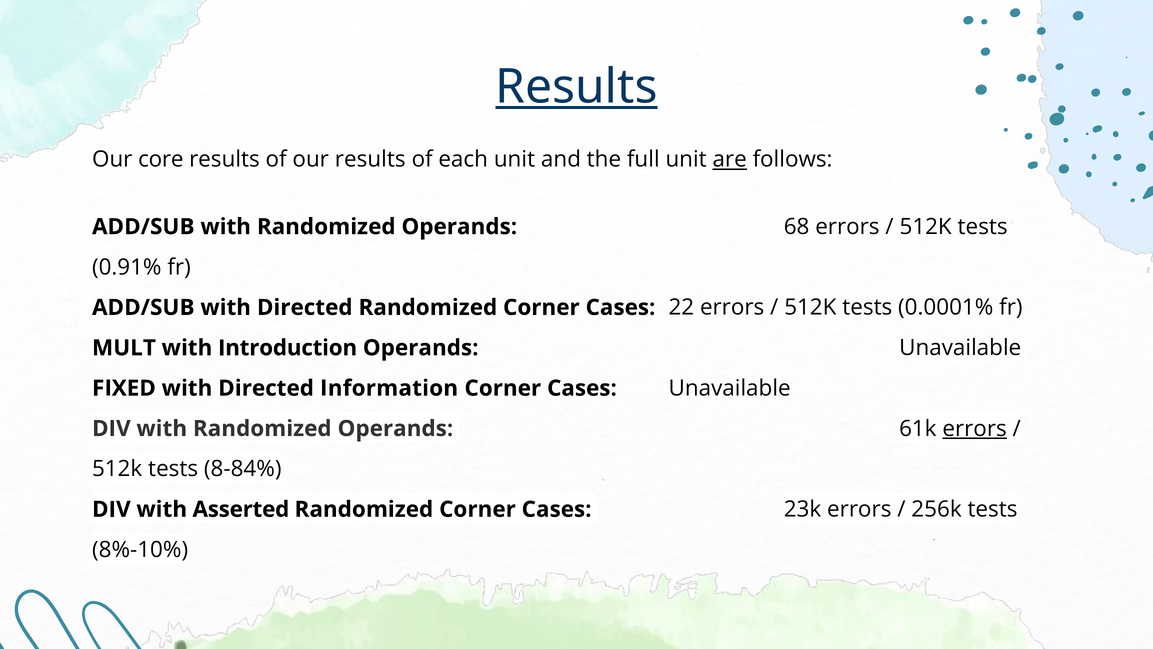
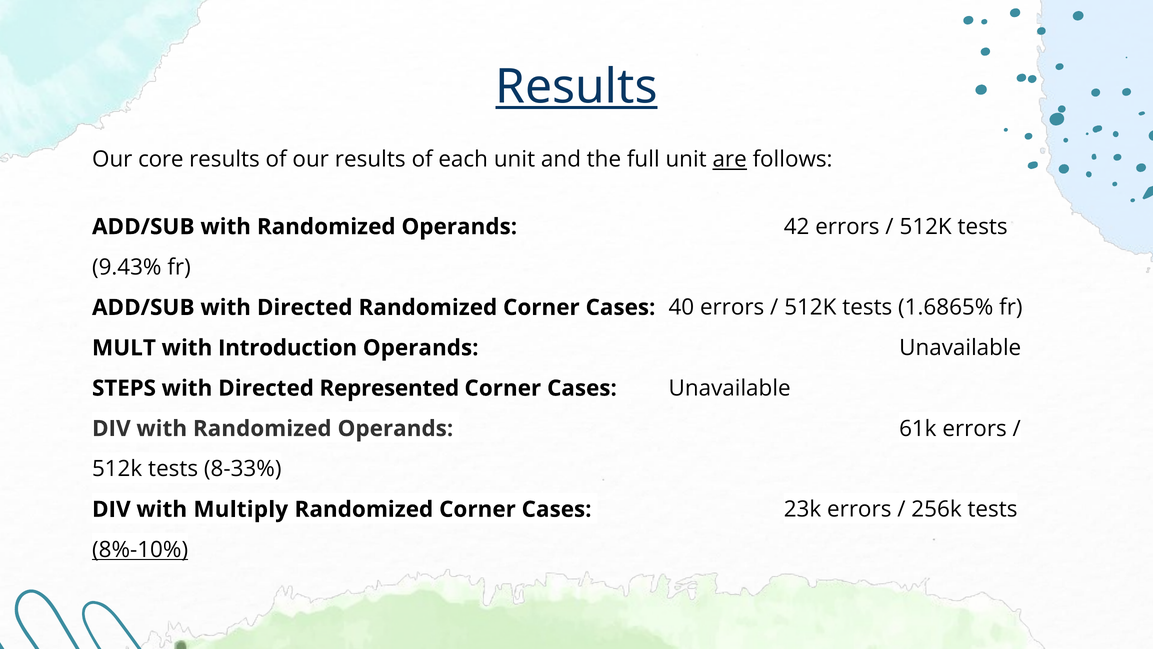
68: 68 -> 42
0.91%: 0.91% -> 9.43%
22: 22 -> 40
0.0001%: 0.0001% -> 1.6865%
FIXED: FIXED -> STEPS
Information: Information -> Represented
errors at (975, 428) underline: present -> none
8-84%: 8-84% -> 8-33%
Asserted: Asserted -> Multiply
8%-10% underline: none -> present
